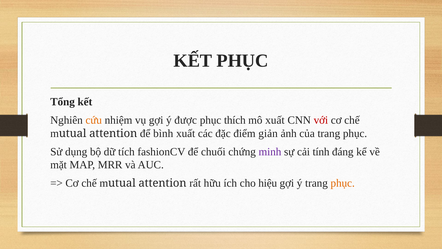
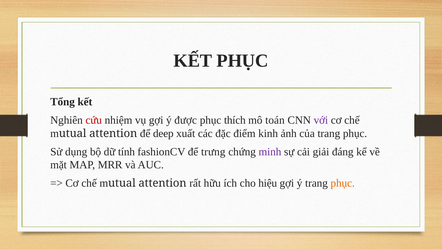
cứu colour: orange -> red
mô xuất: xuất -> toán
với colour: red -> purple
bình: bình -> deep
giản: giản -> kinh
tích: tích -> tính
chuối: chuối -> trưng
tính: tính -> giải
